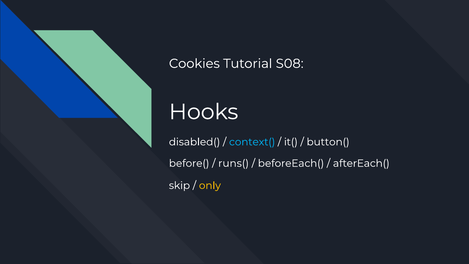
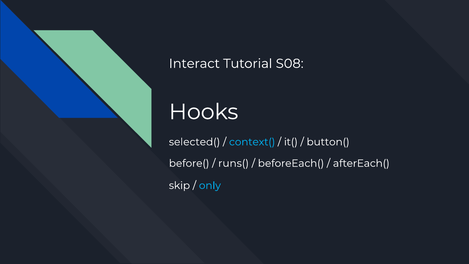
Cookies: Cookies -> Interact
disabled(: disabled( -> selected(
only colour: yellow -> light blue
